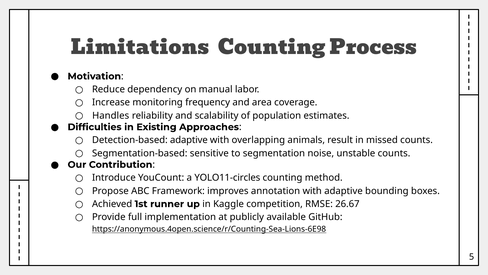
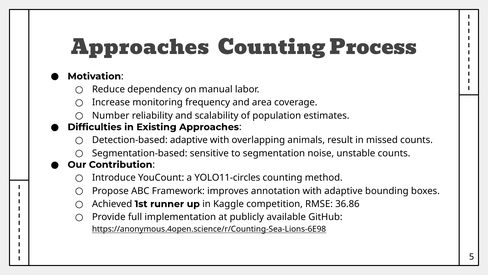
Limitations at (140, 47): Limitations -> Approaches
Handles: Handles -> Number
26.67: 26.67 -> 36.86
